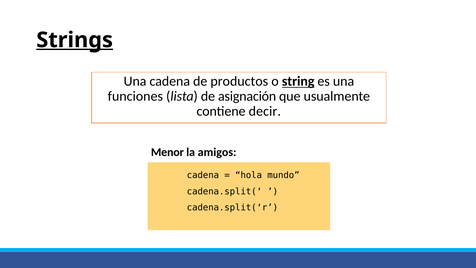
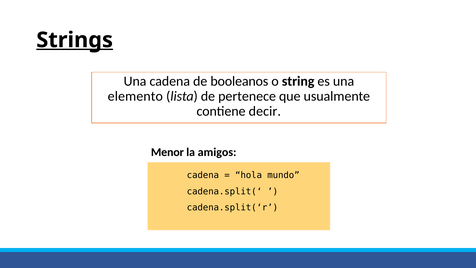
productos: productos -> booleanos
string underline: present -> none
funciones: funciones -> elemento
asignación: asignación -> pertenece
